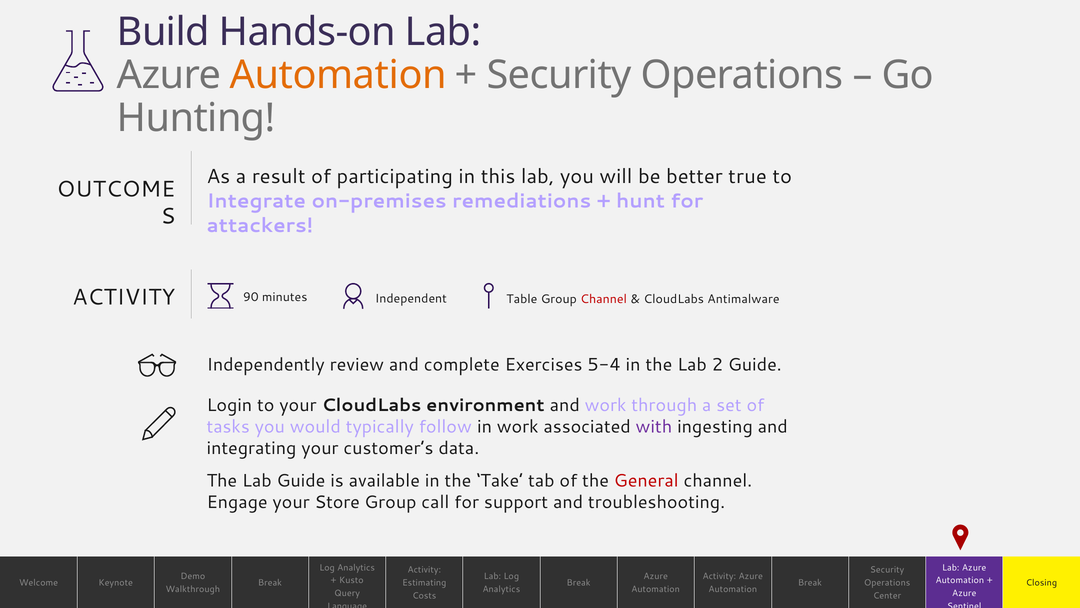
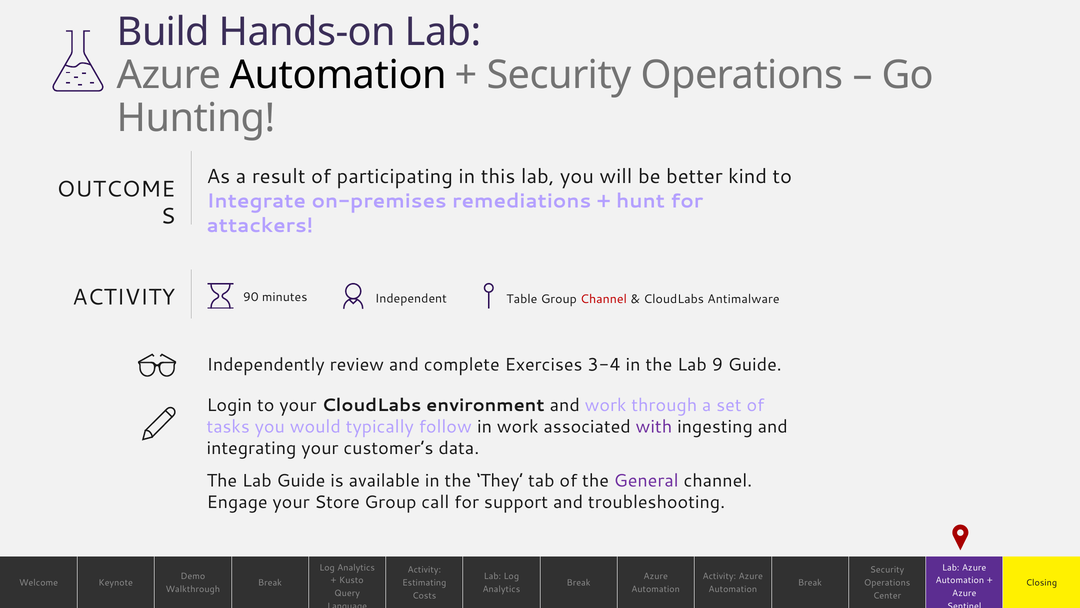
Automation at (338, 75) colour: orange -> black
true: true -> kind
5-4: 5-4 -> 3-4
2: 2 -> 9
Take: Take -> They
General colour: red -> purple
